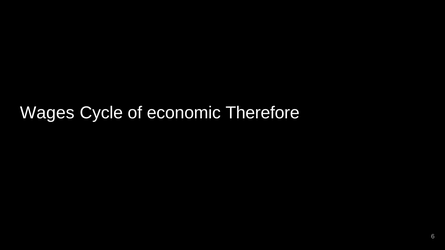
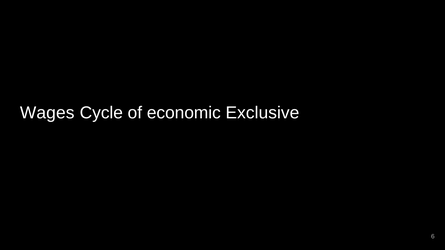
Therefore: Therefore -> Exclusive
